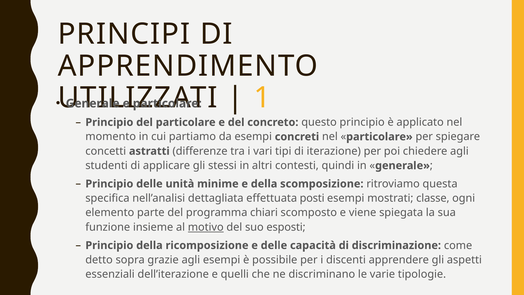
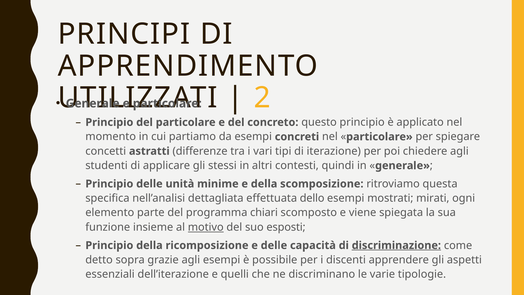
1: 1 -> 2
posti: posti -> dello
classe: classe -> mirati
discriminazione underline: none -> present
